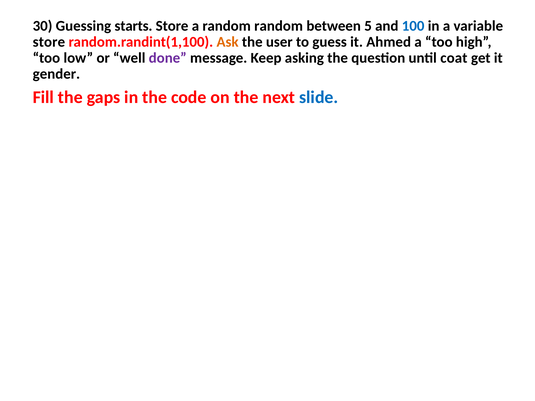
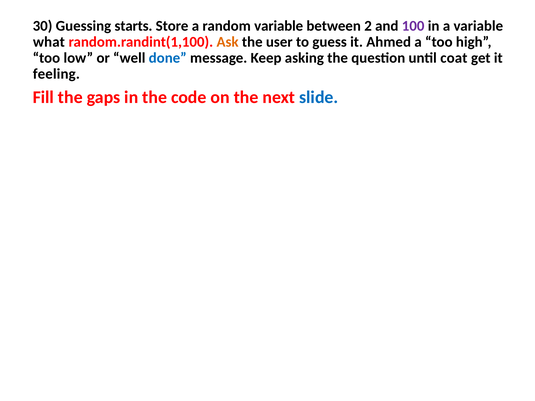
random random: random -> variable
5: 5 -> 2
100 colour: blue -> purple
store at (49, 42): store -> what
done colour: purple -> blue
gender: gender -> feeling
